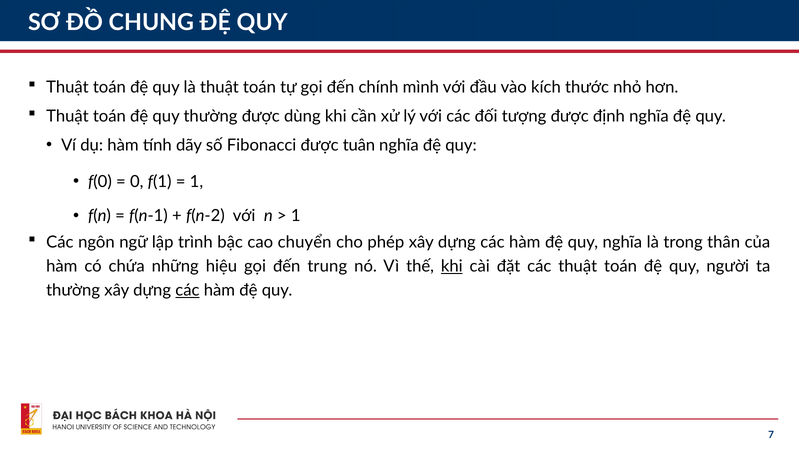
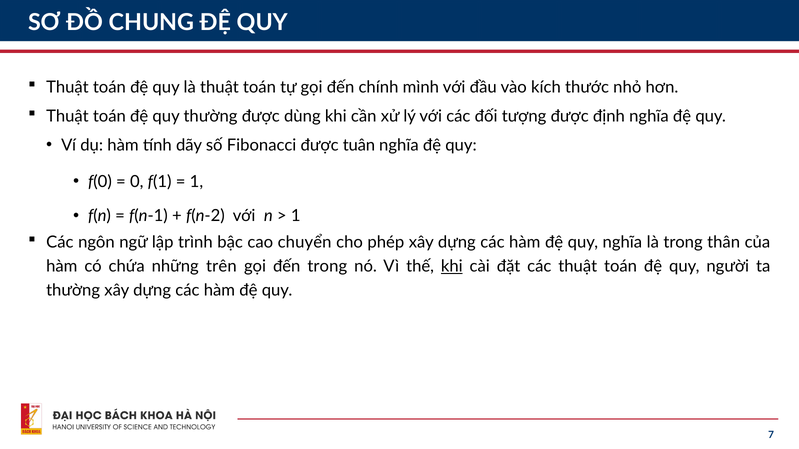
hiệu: hiệu -> trên
đến trung: trung -> trong
các at (187, 291) underline: present -> none
